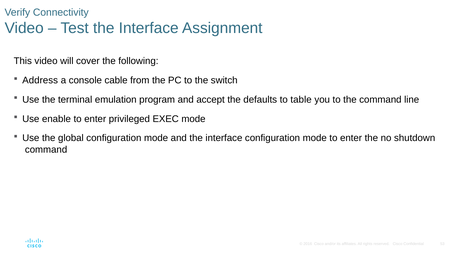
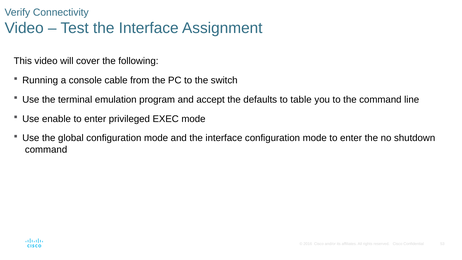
Address: Address -> Running
